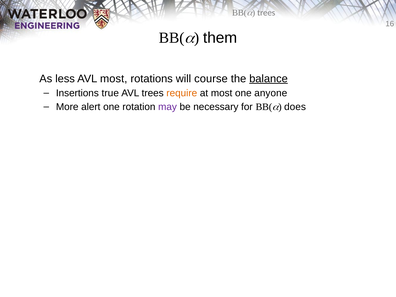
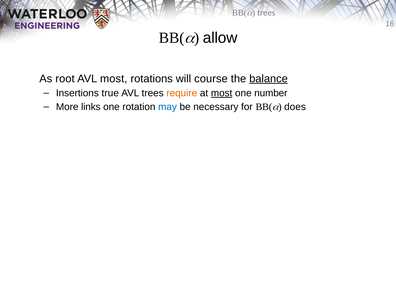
them: them -> allow
less: less -> root
most at (222, 93) underline: none -> present
anyone: anyone -> number
alert: alert -> links
may colour: purple -> blue
